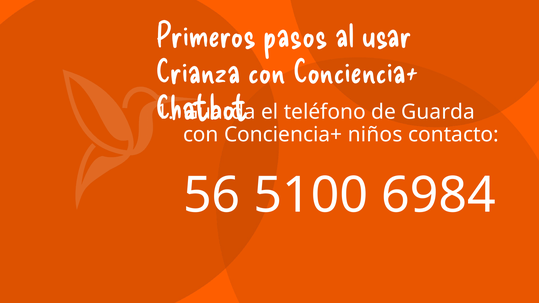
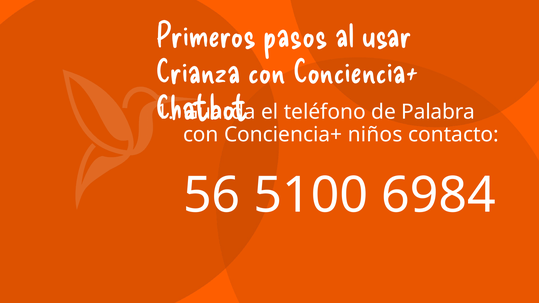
de Guarda: Guarda -> Palabra
